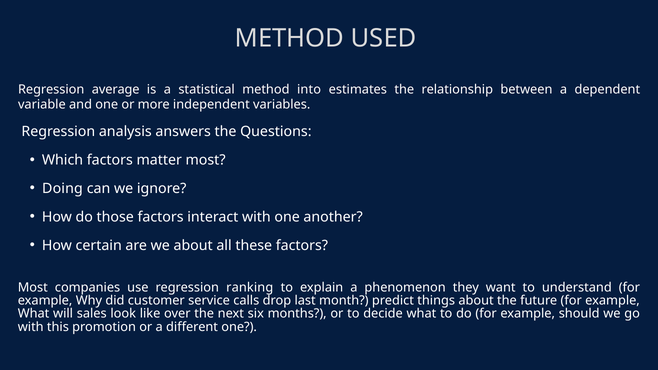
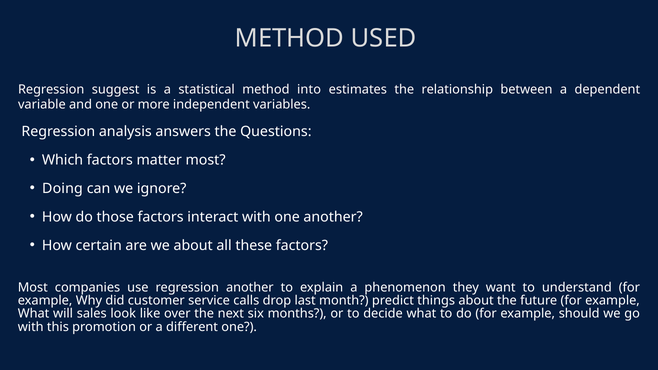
average: average -> suggest
regression ranking: ranking -> another
